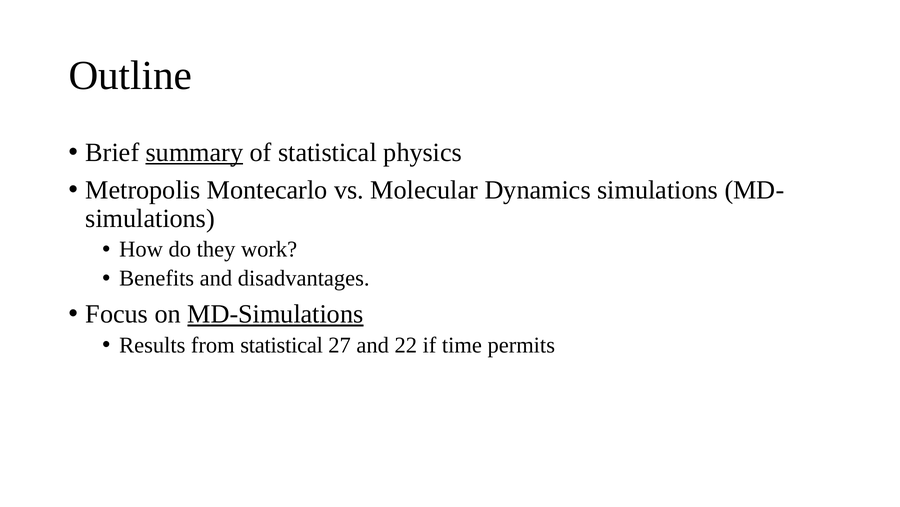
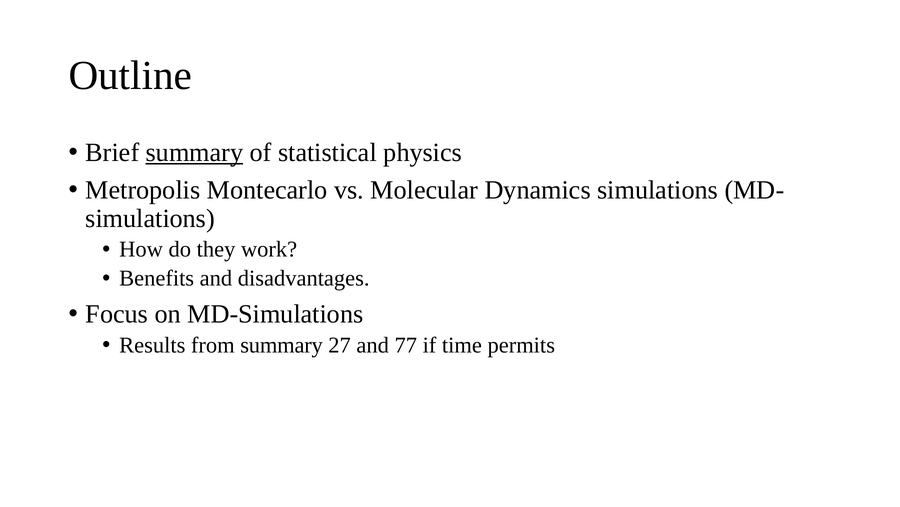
MD-Simulations underline: present -> none
from statistical: statistical -> summary
22: 22 -> 77
